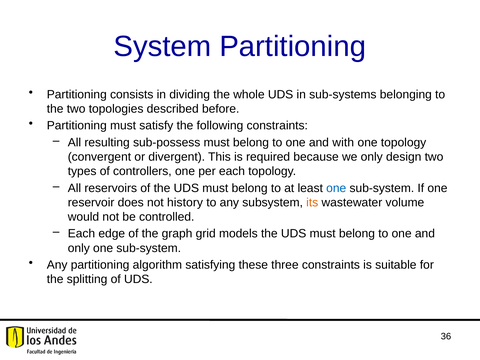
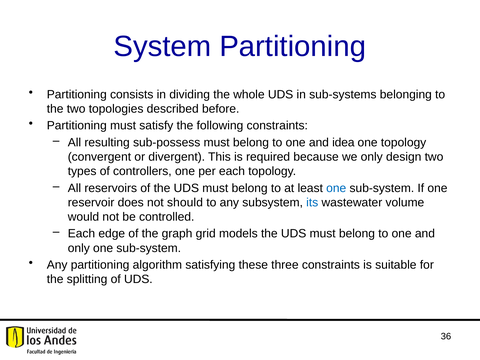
with: with -> idea
history: history -> should
its colour: orange -> blue
